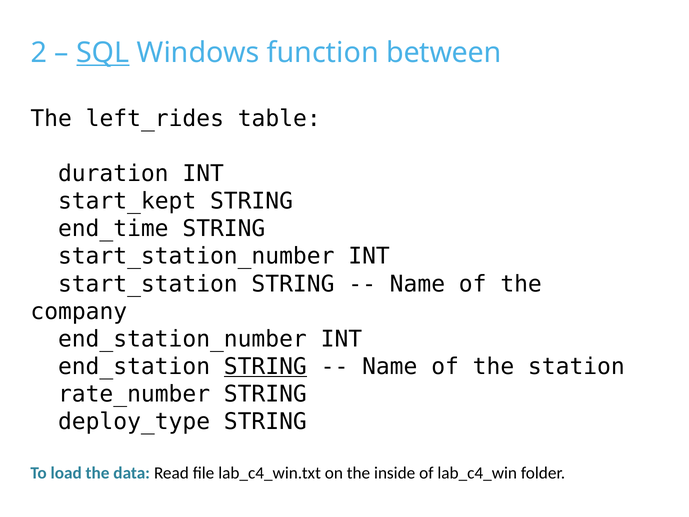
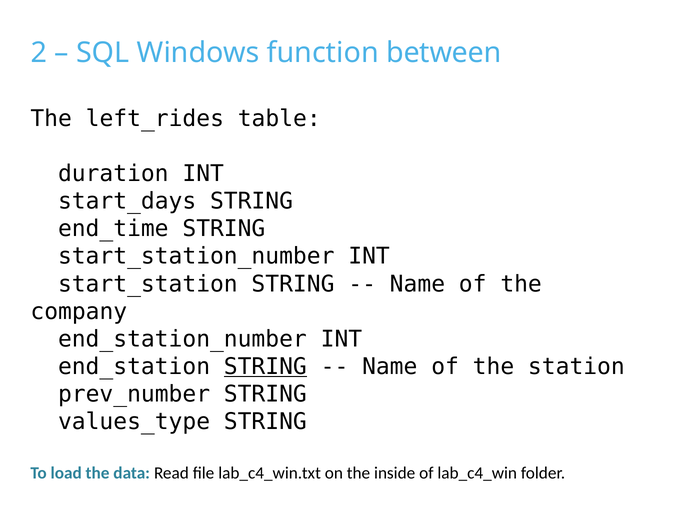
SQL underline: present -> none
start_kept: start_kept -> start_days
rate_number: rate_number -> prev_number
deploy_type: deploy_type -> values_type
